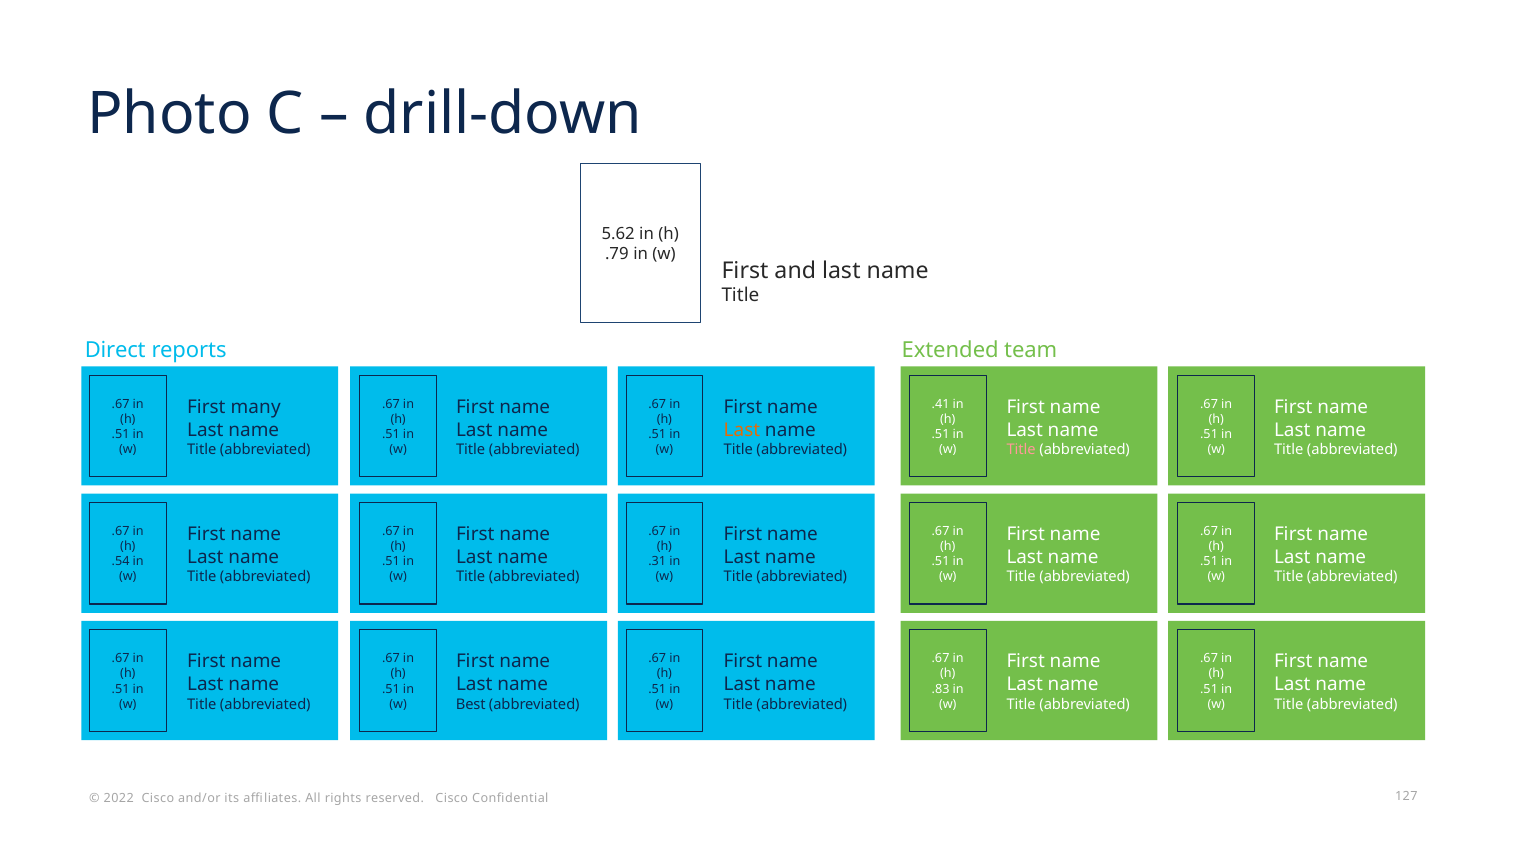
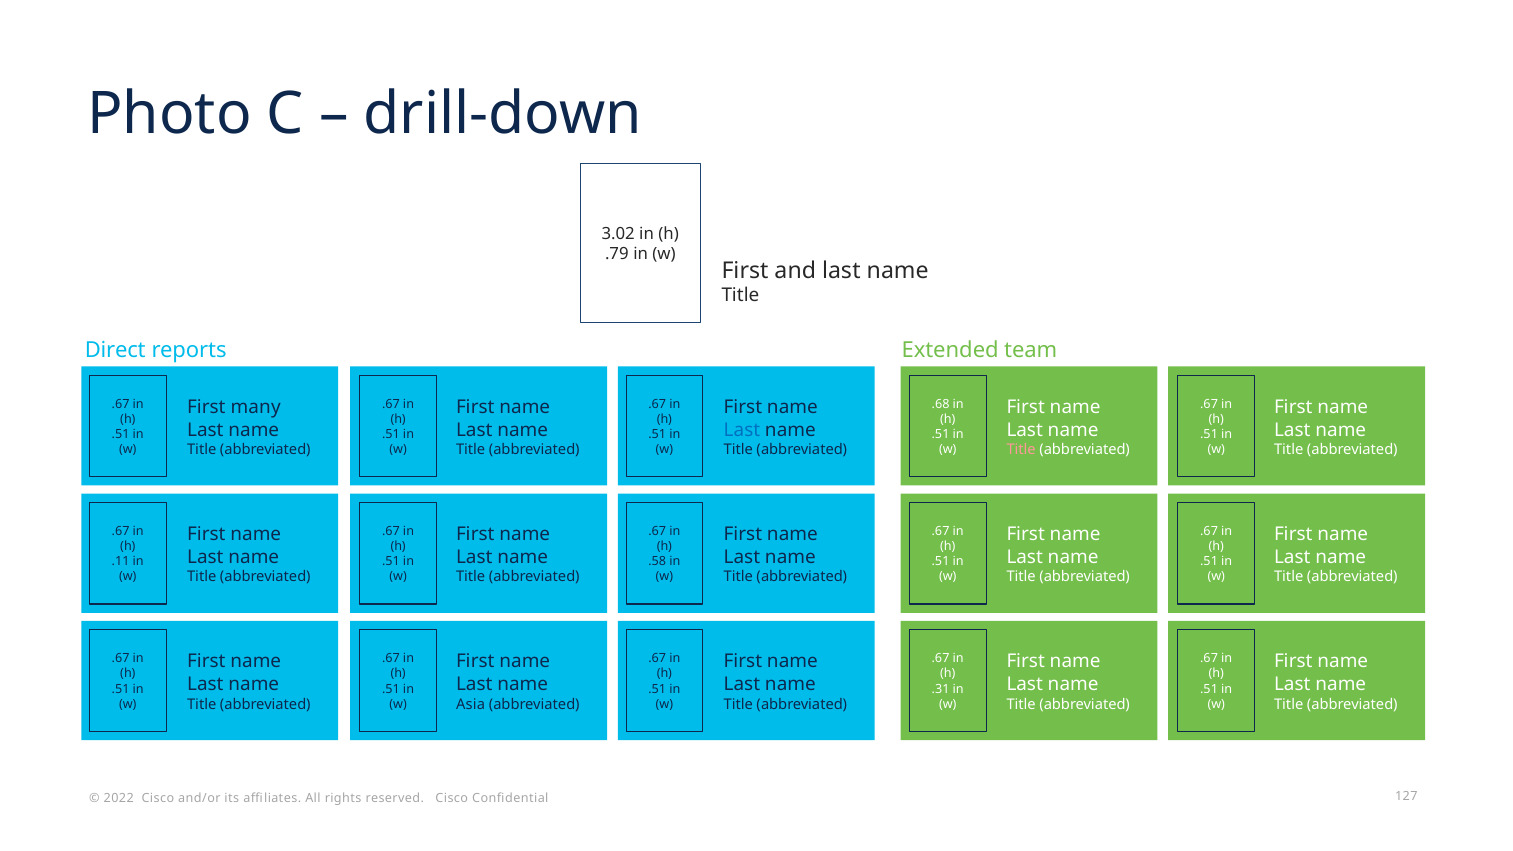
5.62: 5.62 -> 3.02
.41: .41 -> .68
Last at (742, 430) colour: orange -> blue
.54: .54 -> .11
.31: .31 -> .58
.83: .83 -> .31
Best: Best -> Asia
